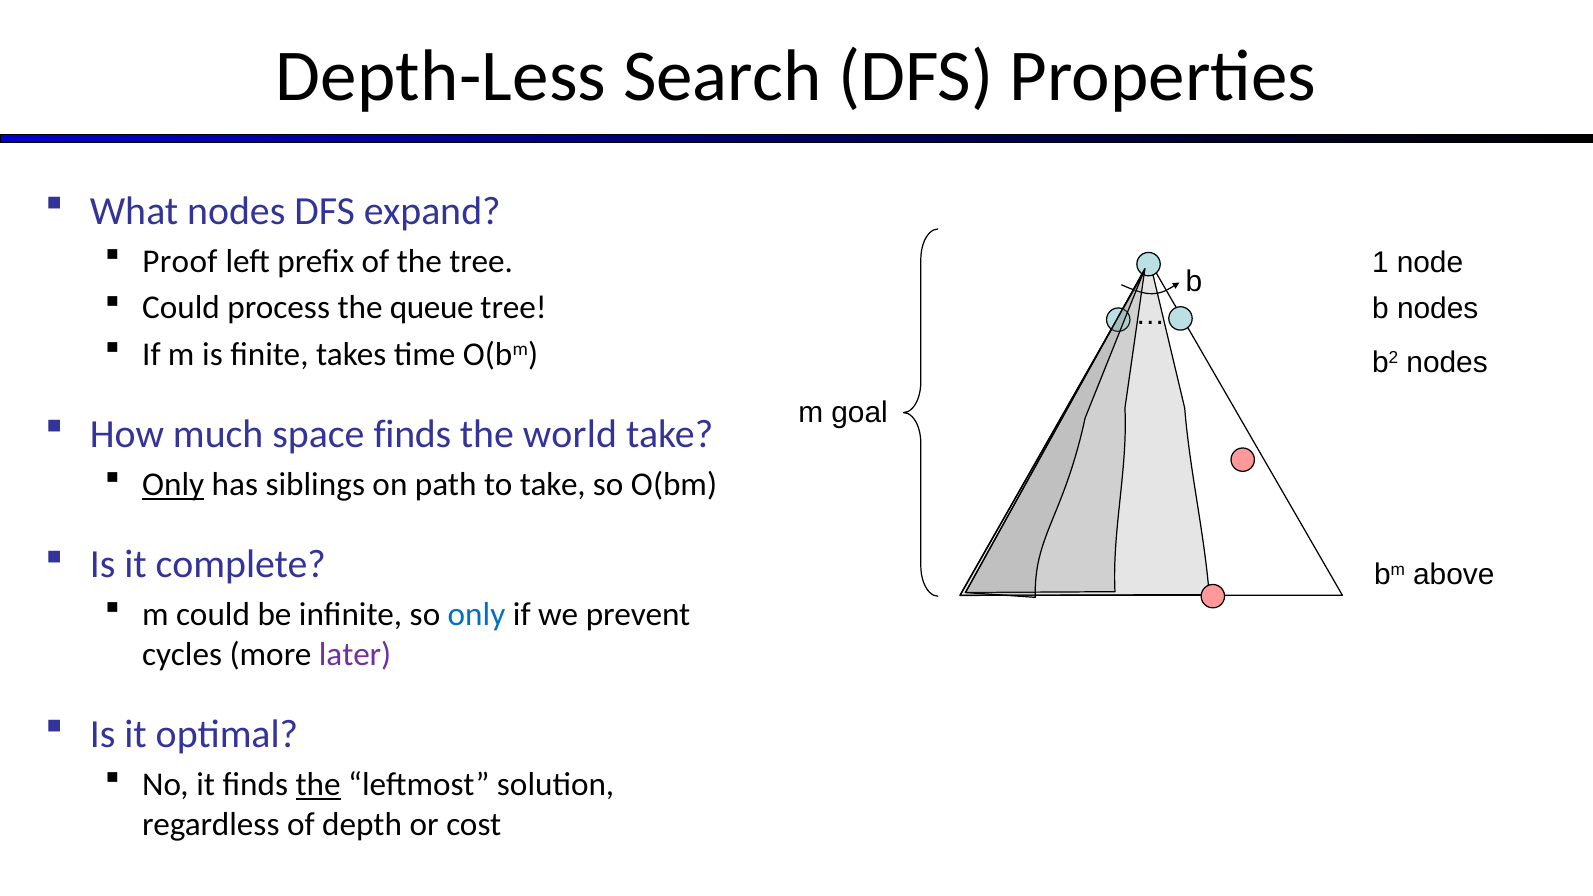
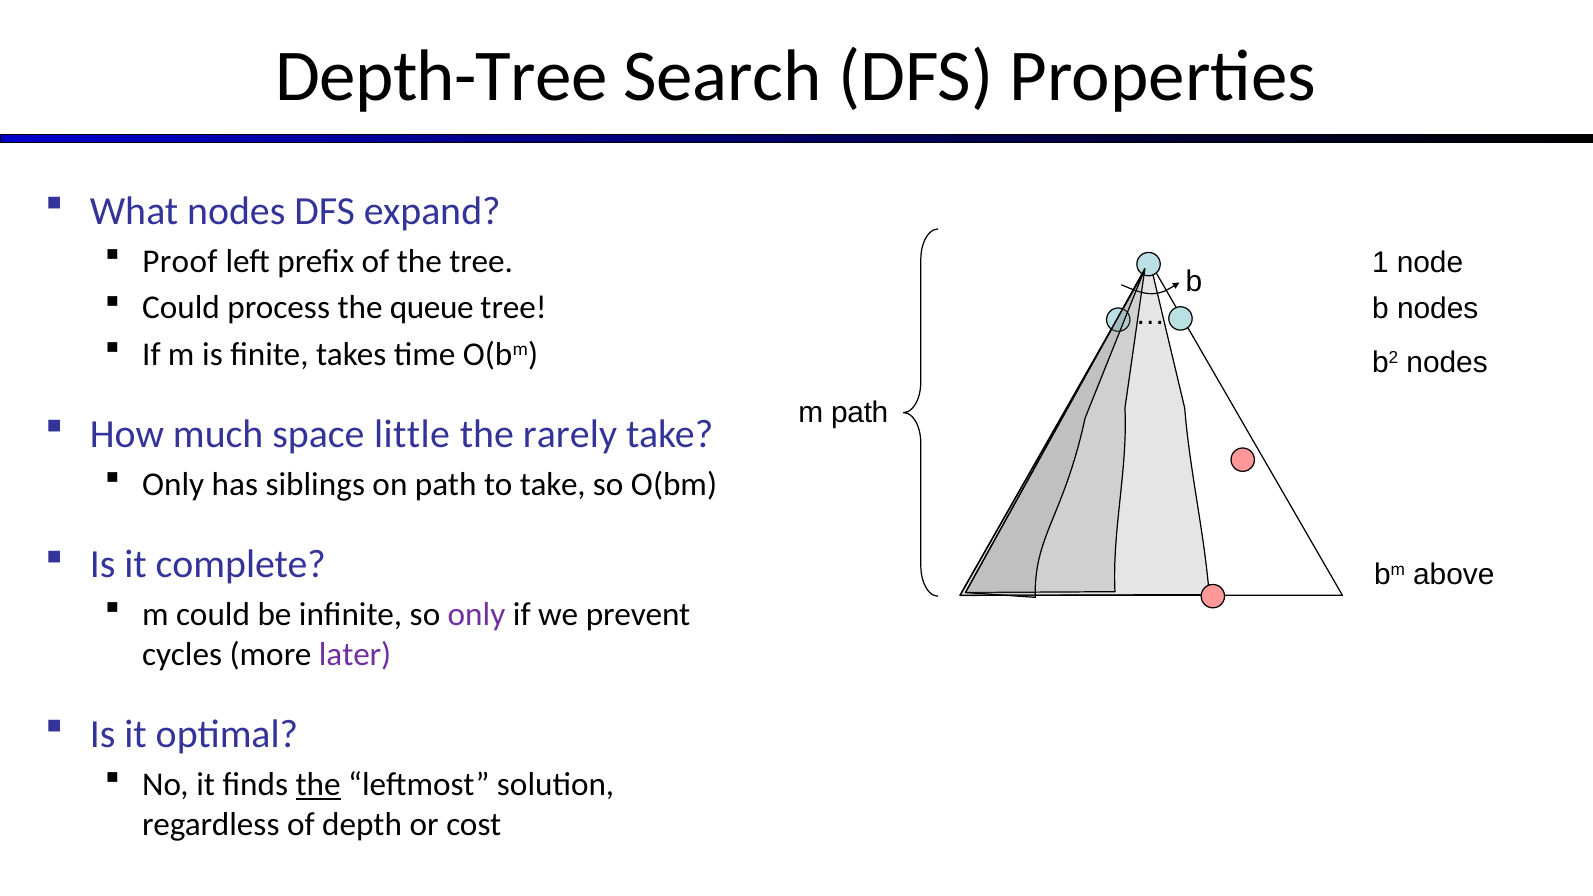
Depth-Less: Depth-Less -> Depth-Tree
m goal: goal -> path
space finds: finds -> little
world: world -> rarely
Only at (173, 484) underline: present -> none
only at (477, 614) colour: blue -> purple
